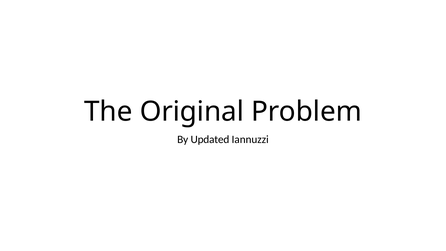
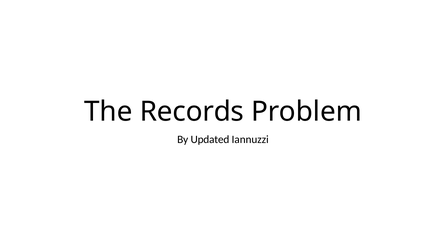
Original: Original -> Records
